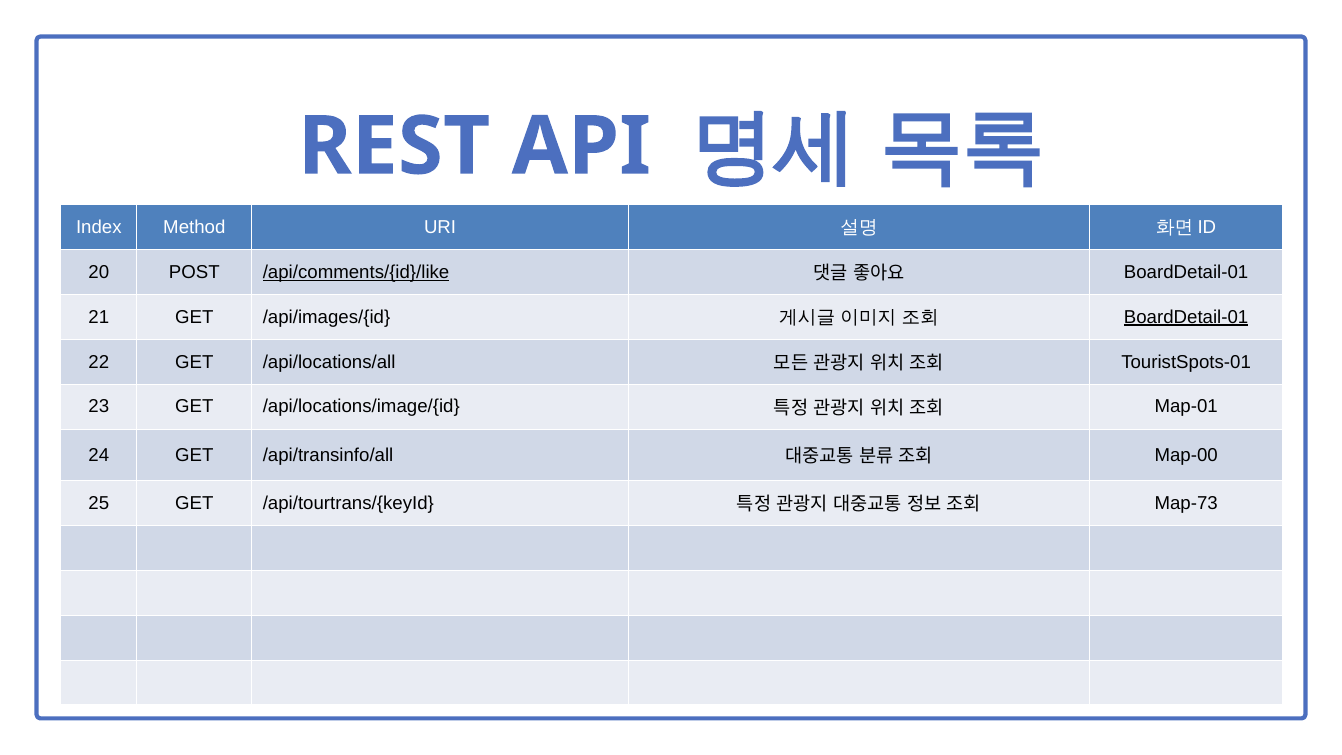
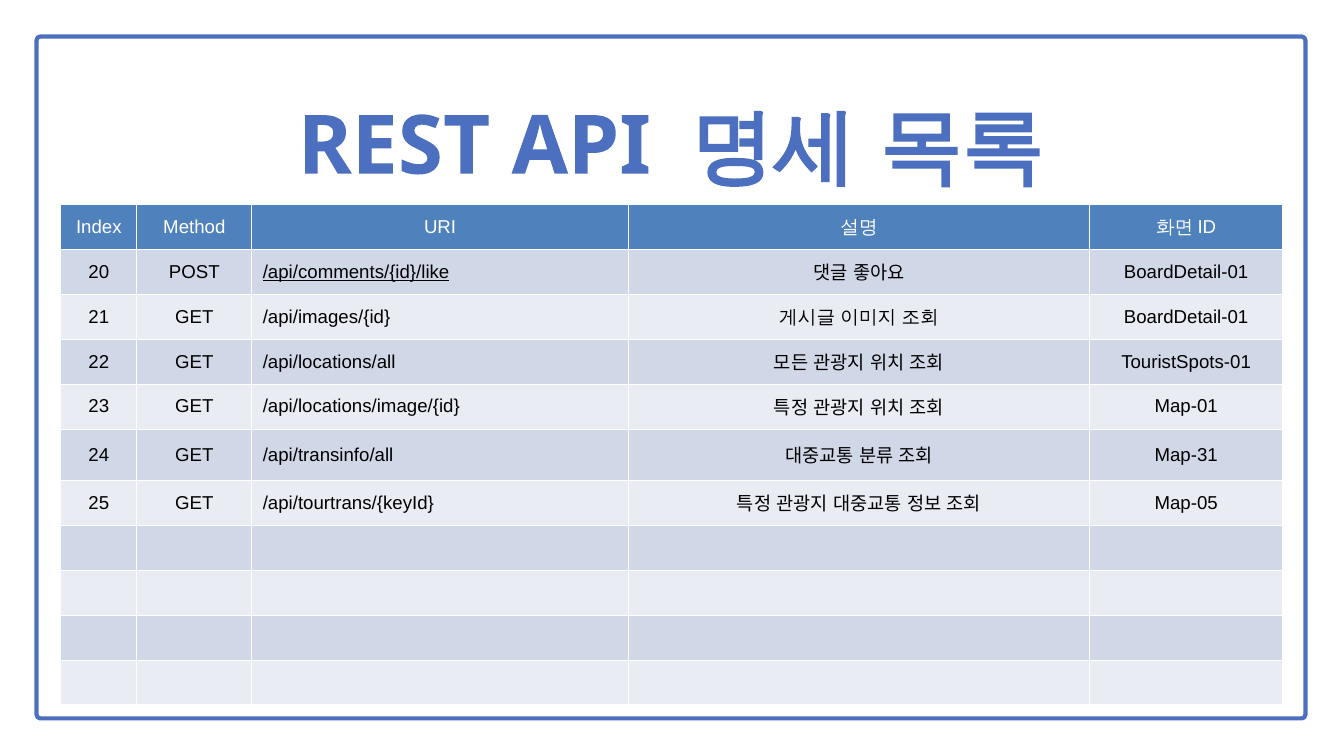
BoardDetail-01 at (1186, 317) underline: present -> none
Map-00: Map-00 -> Map-31
Map-73: Map-73 -> Map-05
